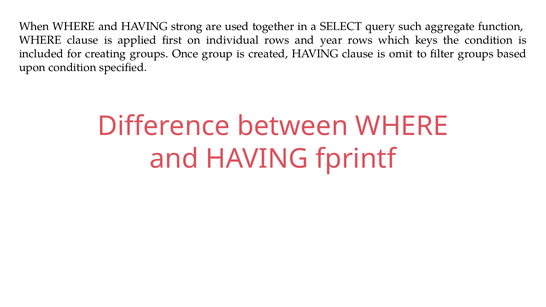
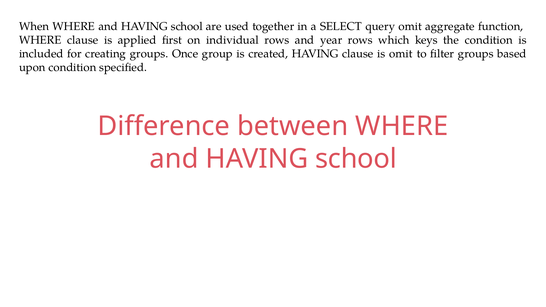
strong at (187, 27): strong -> school
query such: such -> omit
fprintf at (356, 159): fprintf -> school
